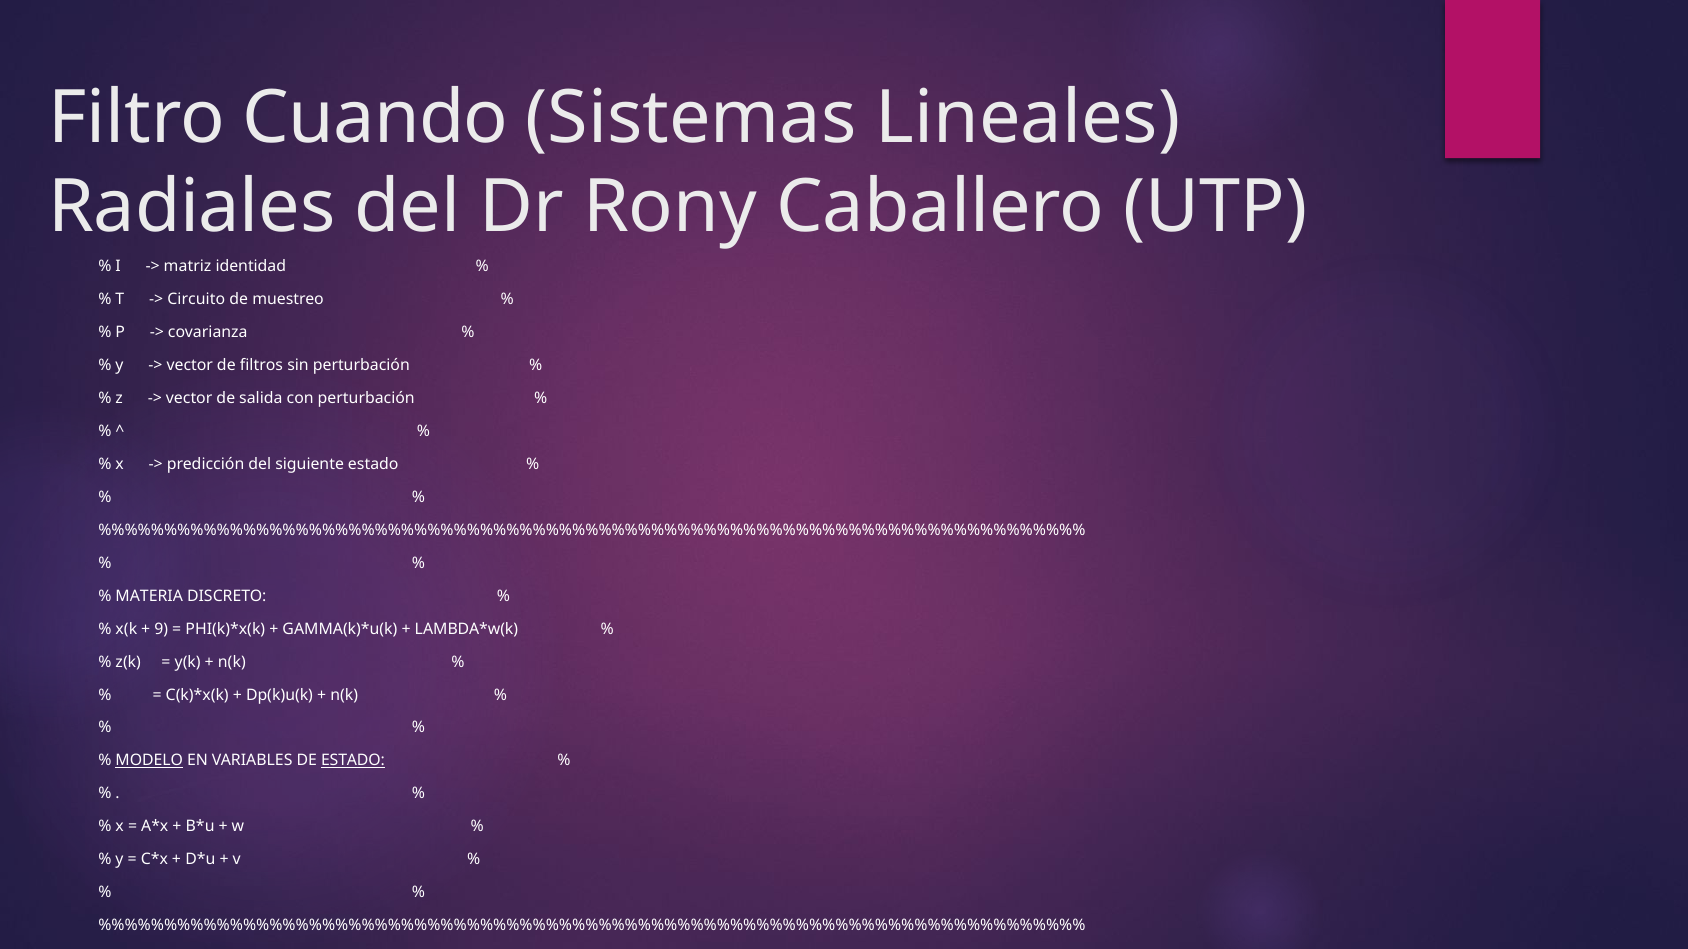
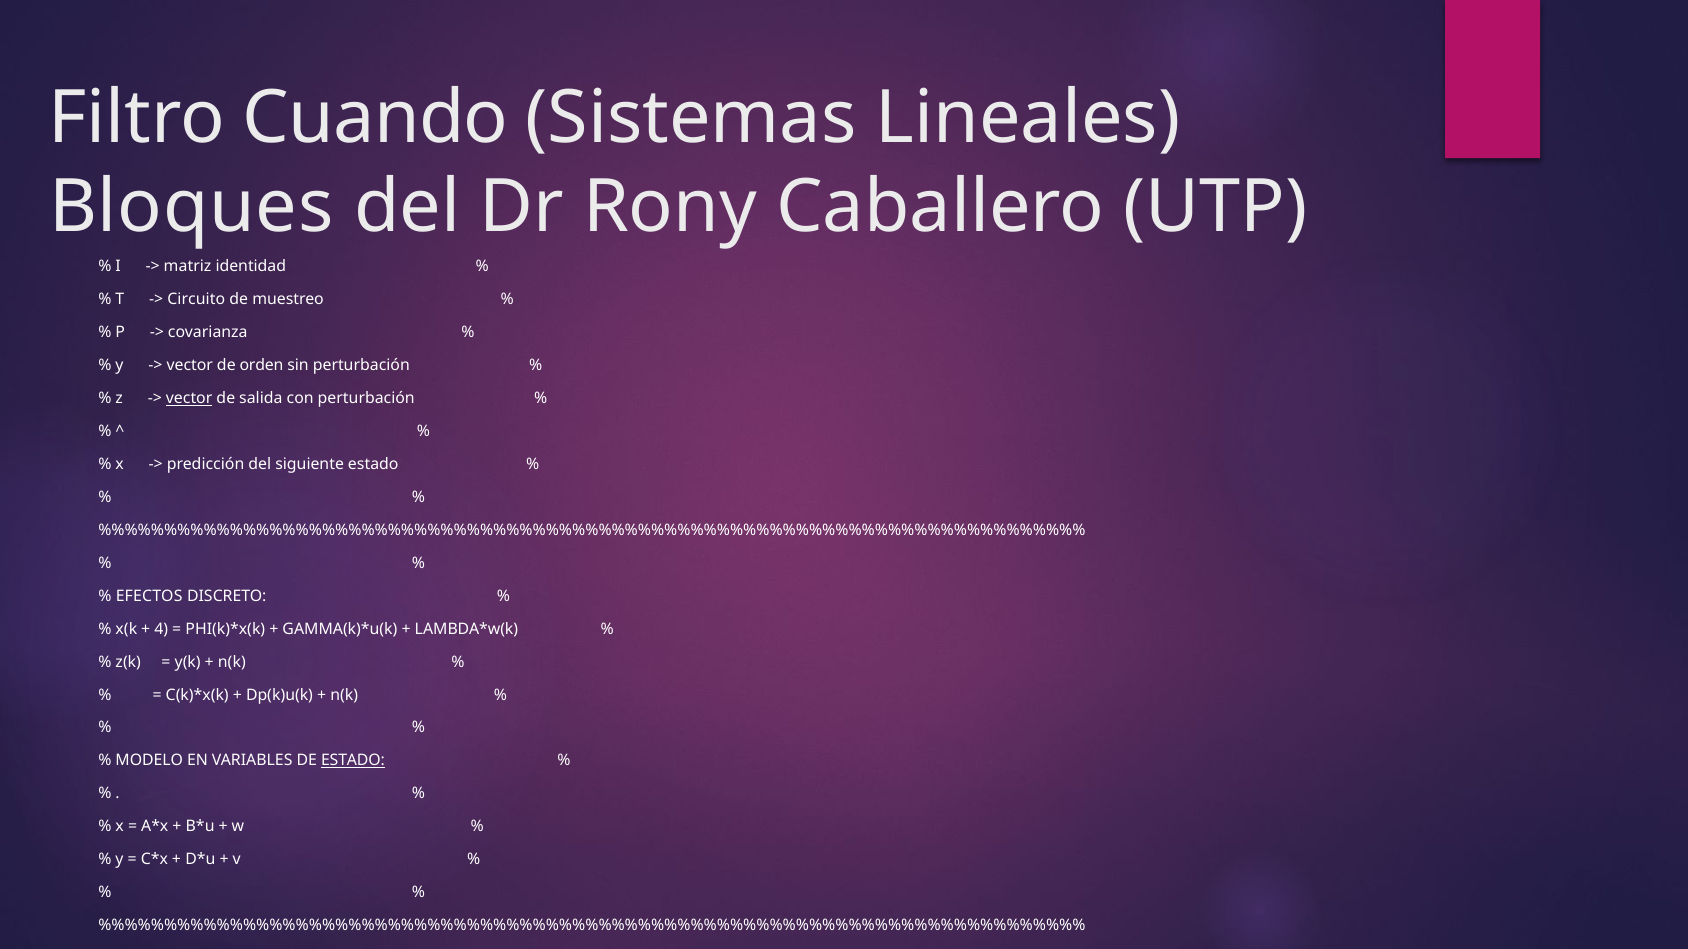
Radiales: Radiales -> Bloques
filtros: filtros -> orden
vector at (189, 399) underline: none -> present
MATERIA: MATERIA -> EFECTOS
9: 9 -> 4
MODELO underline: present -> none
